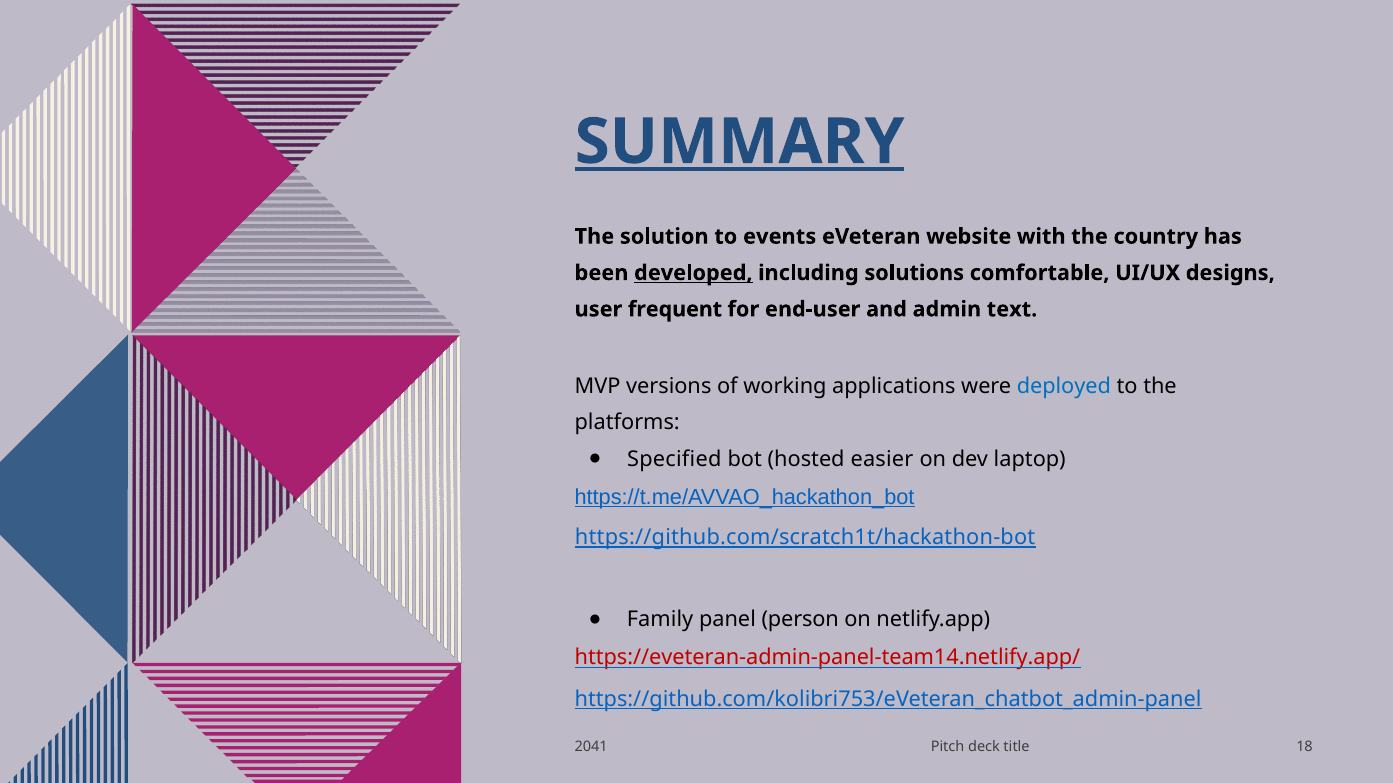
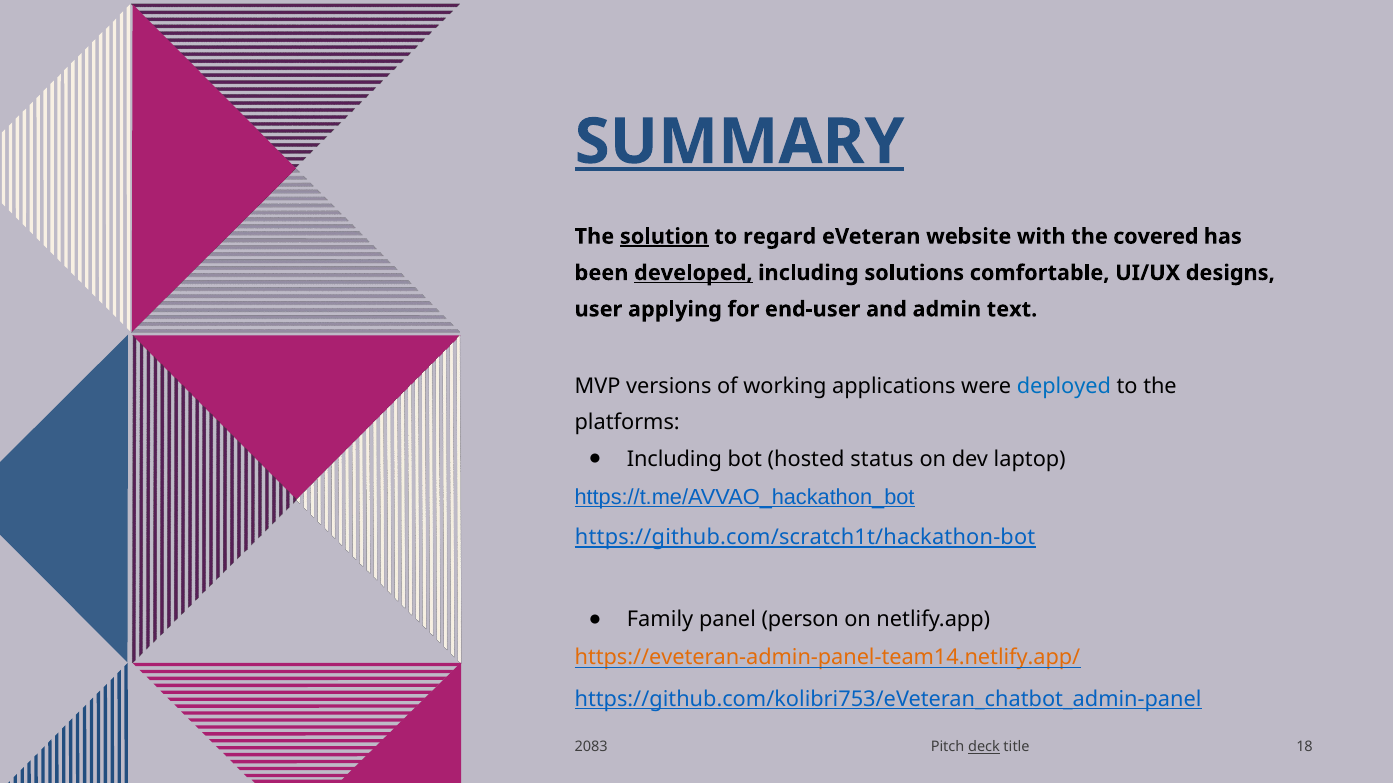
solution underline: none -> present
events: events -> regard
country: country -> covered
frequent: frequent -> applying
Specified at (674, 459): Specified -> Including
easier: easier -> status
https://eveteran-admin-panel-team14.netlify.app/ colour: red -> orange
2041: 2041 -> 2083
deck underline: none -> present
